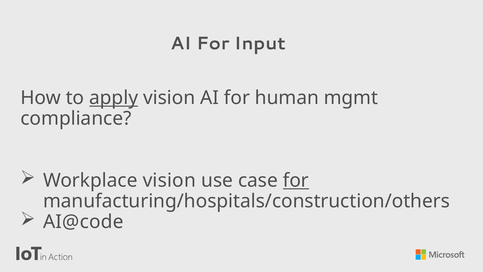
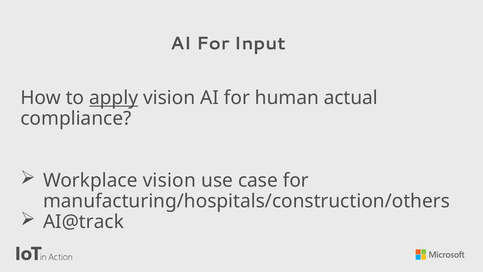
mgmt: mgmt -> actual
for at (296, 180) underline: present -> none
AI@code: AI@code -> AI@track
